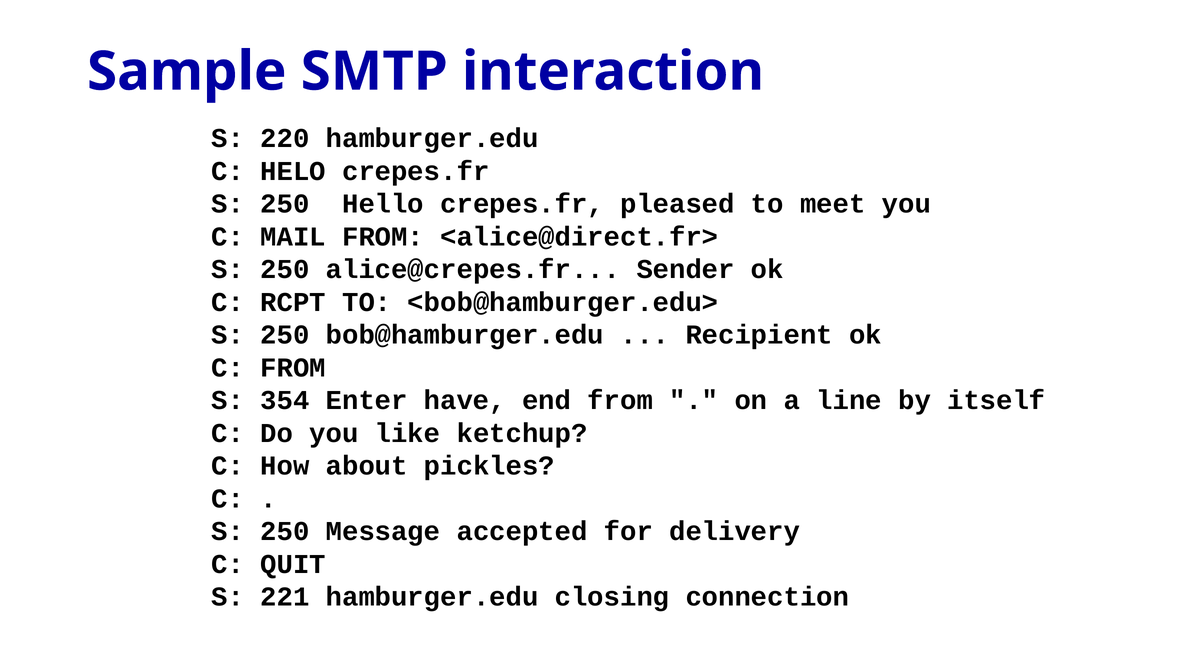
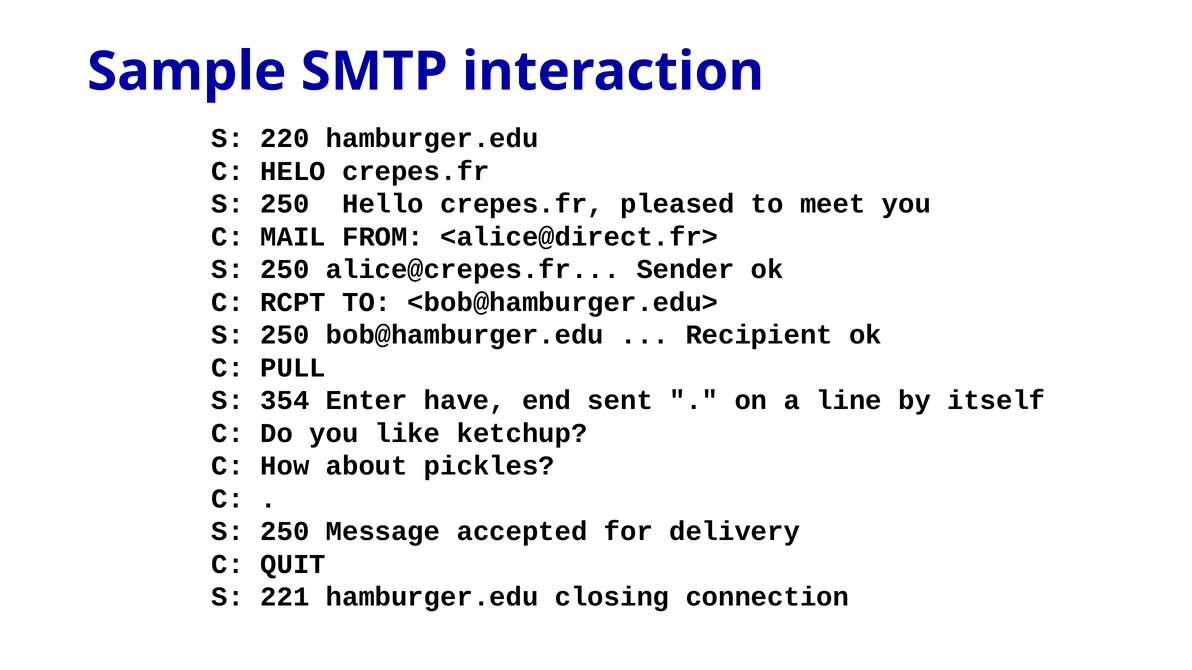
C FROM: FROM -> PULL
end from: from -> sent
